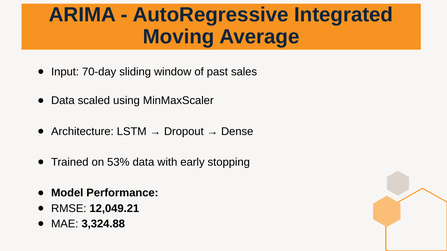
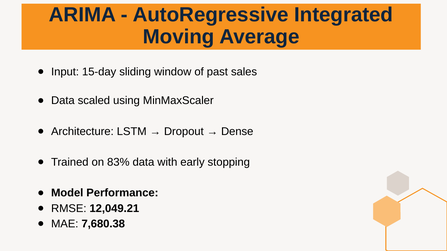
70-day: 70-day -> 15-day
53%: 53% -> 83%
3,324.88: 3,324.88 -> 7,680.38
